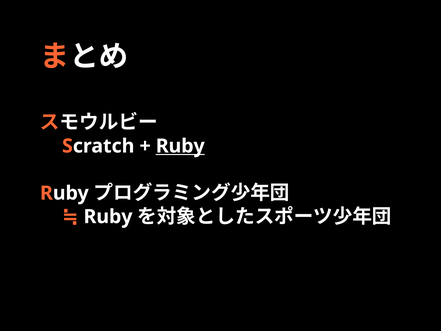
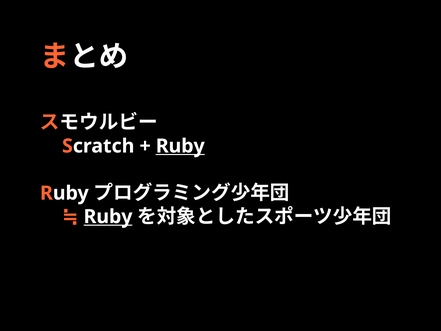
Ruby at (108, 217) underline: none -> present
